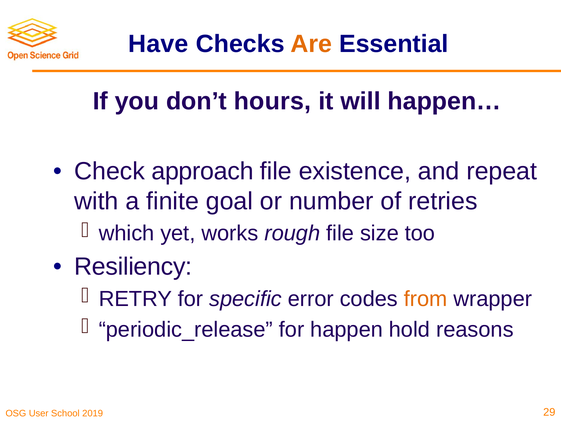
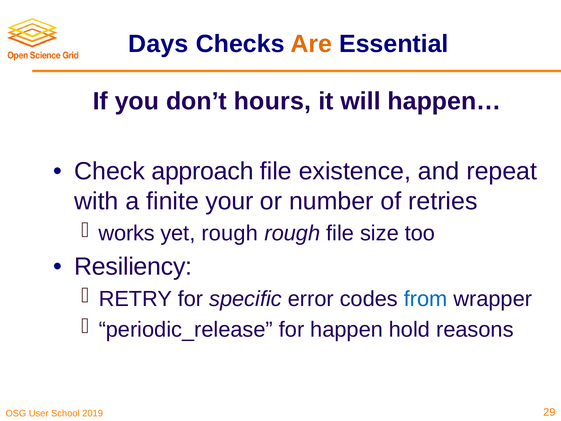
Have: Have -> Days
goal: goal -> your
which: which -> works
yet works: works -> rough
from colour: orange -> blue
